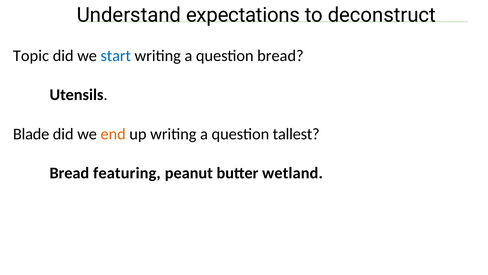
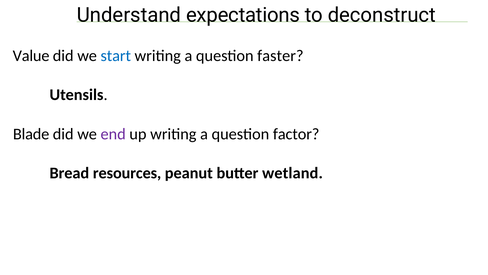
Topic: Topic -> Value
question bread: bread -> faster
end colour: orange -> purple
tallest: tallest -> factor
featuring: featuring -> resources
